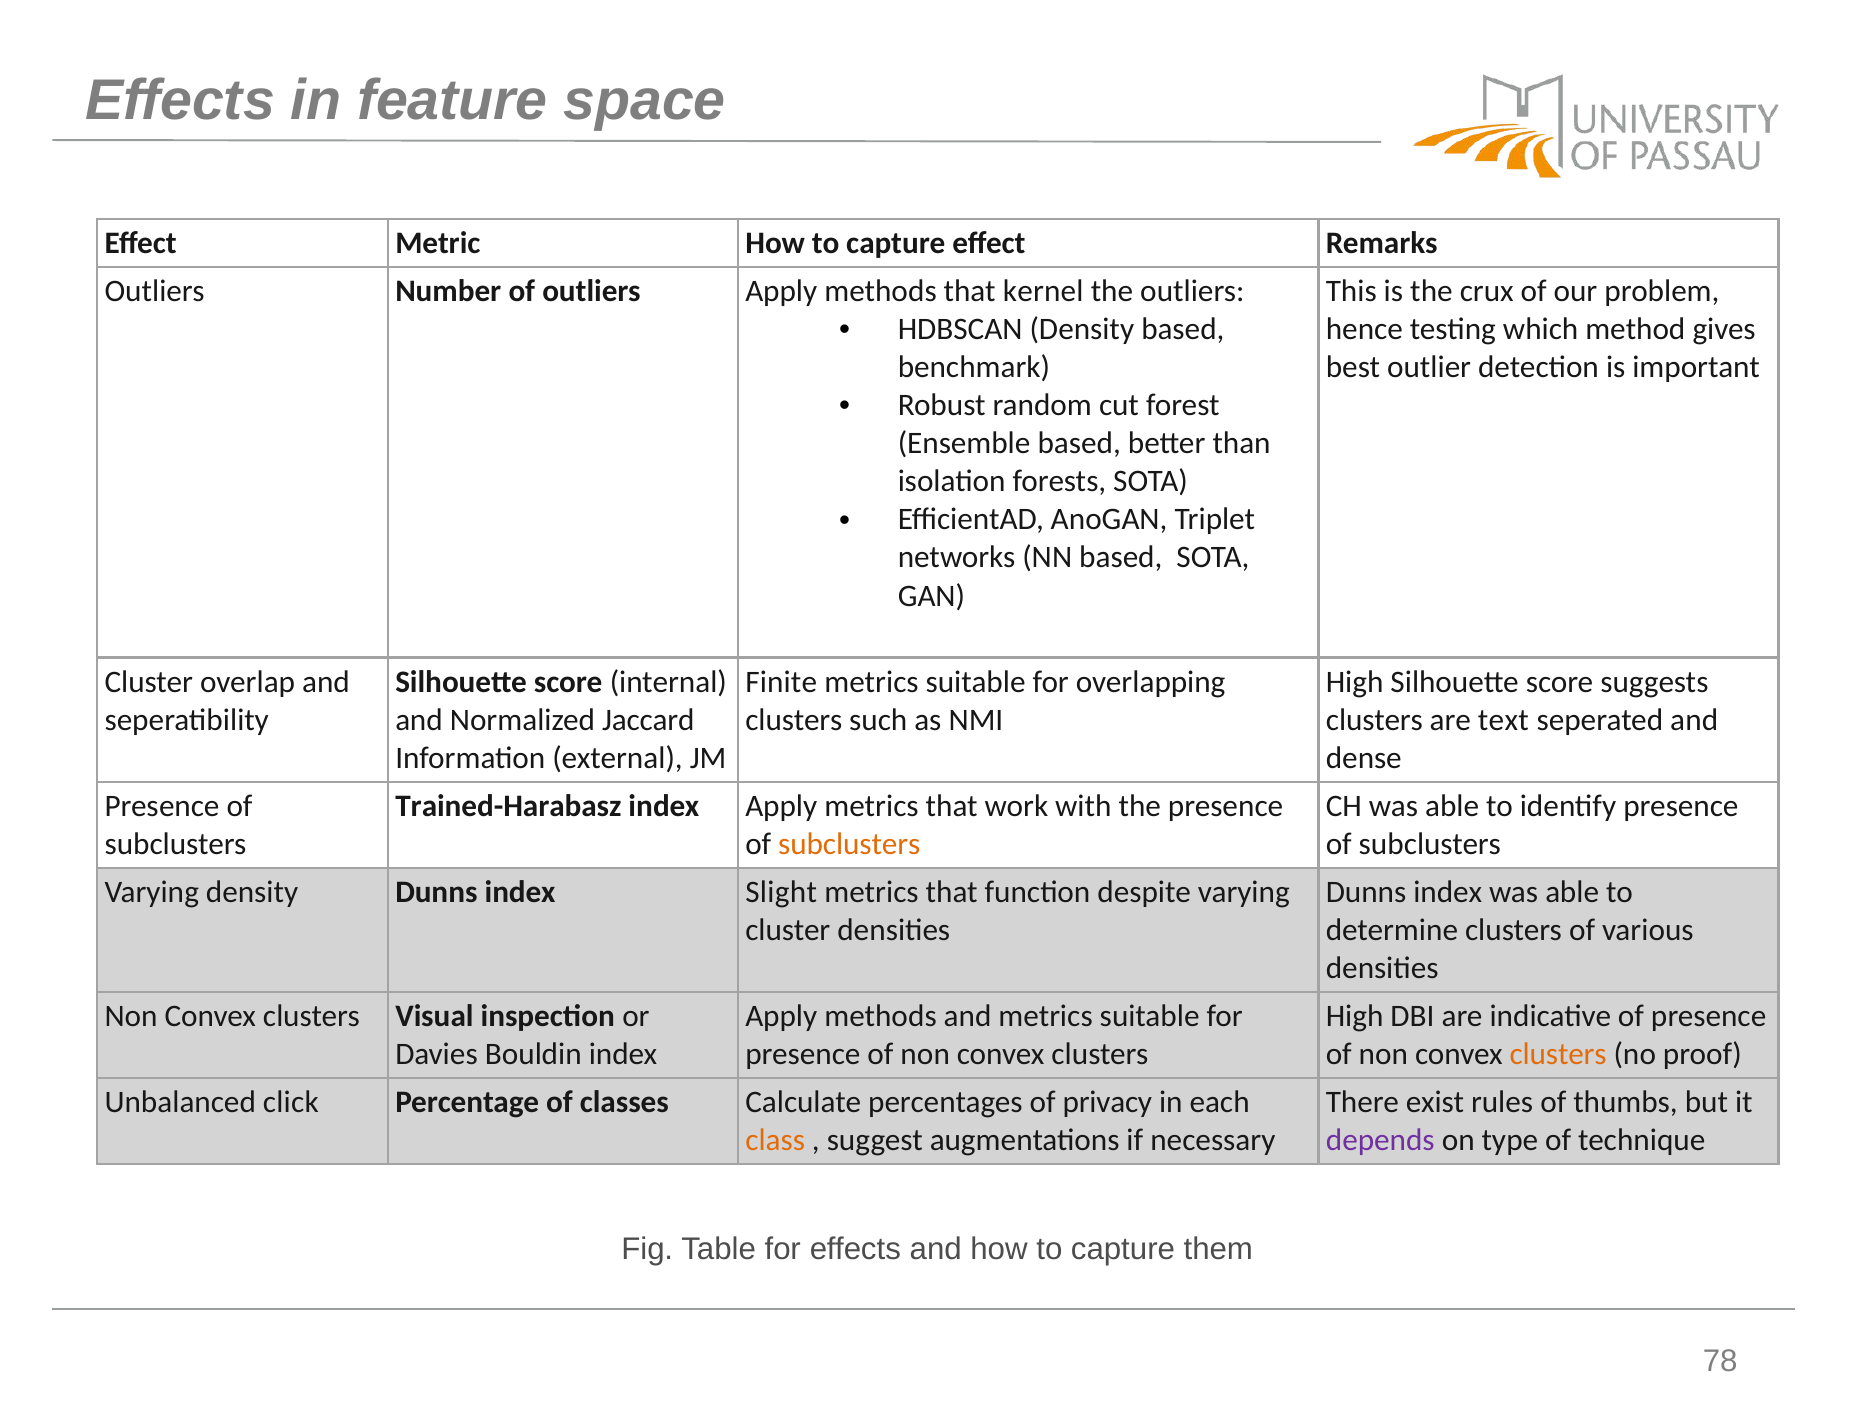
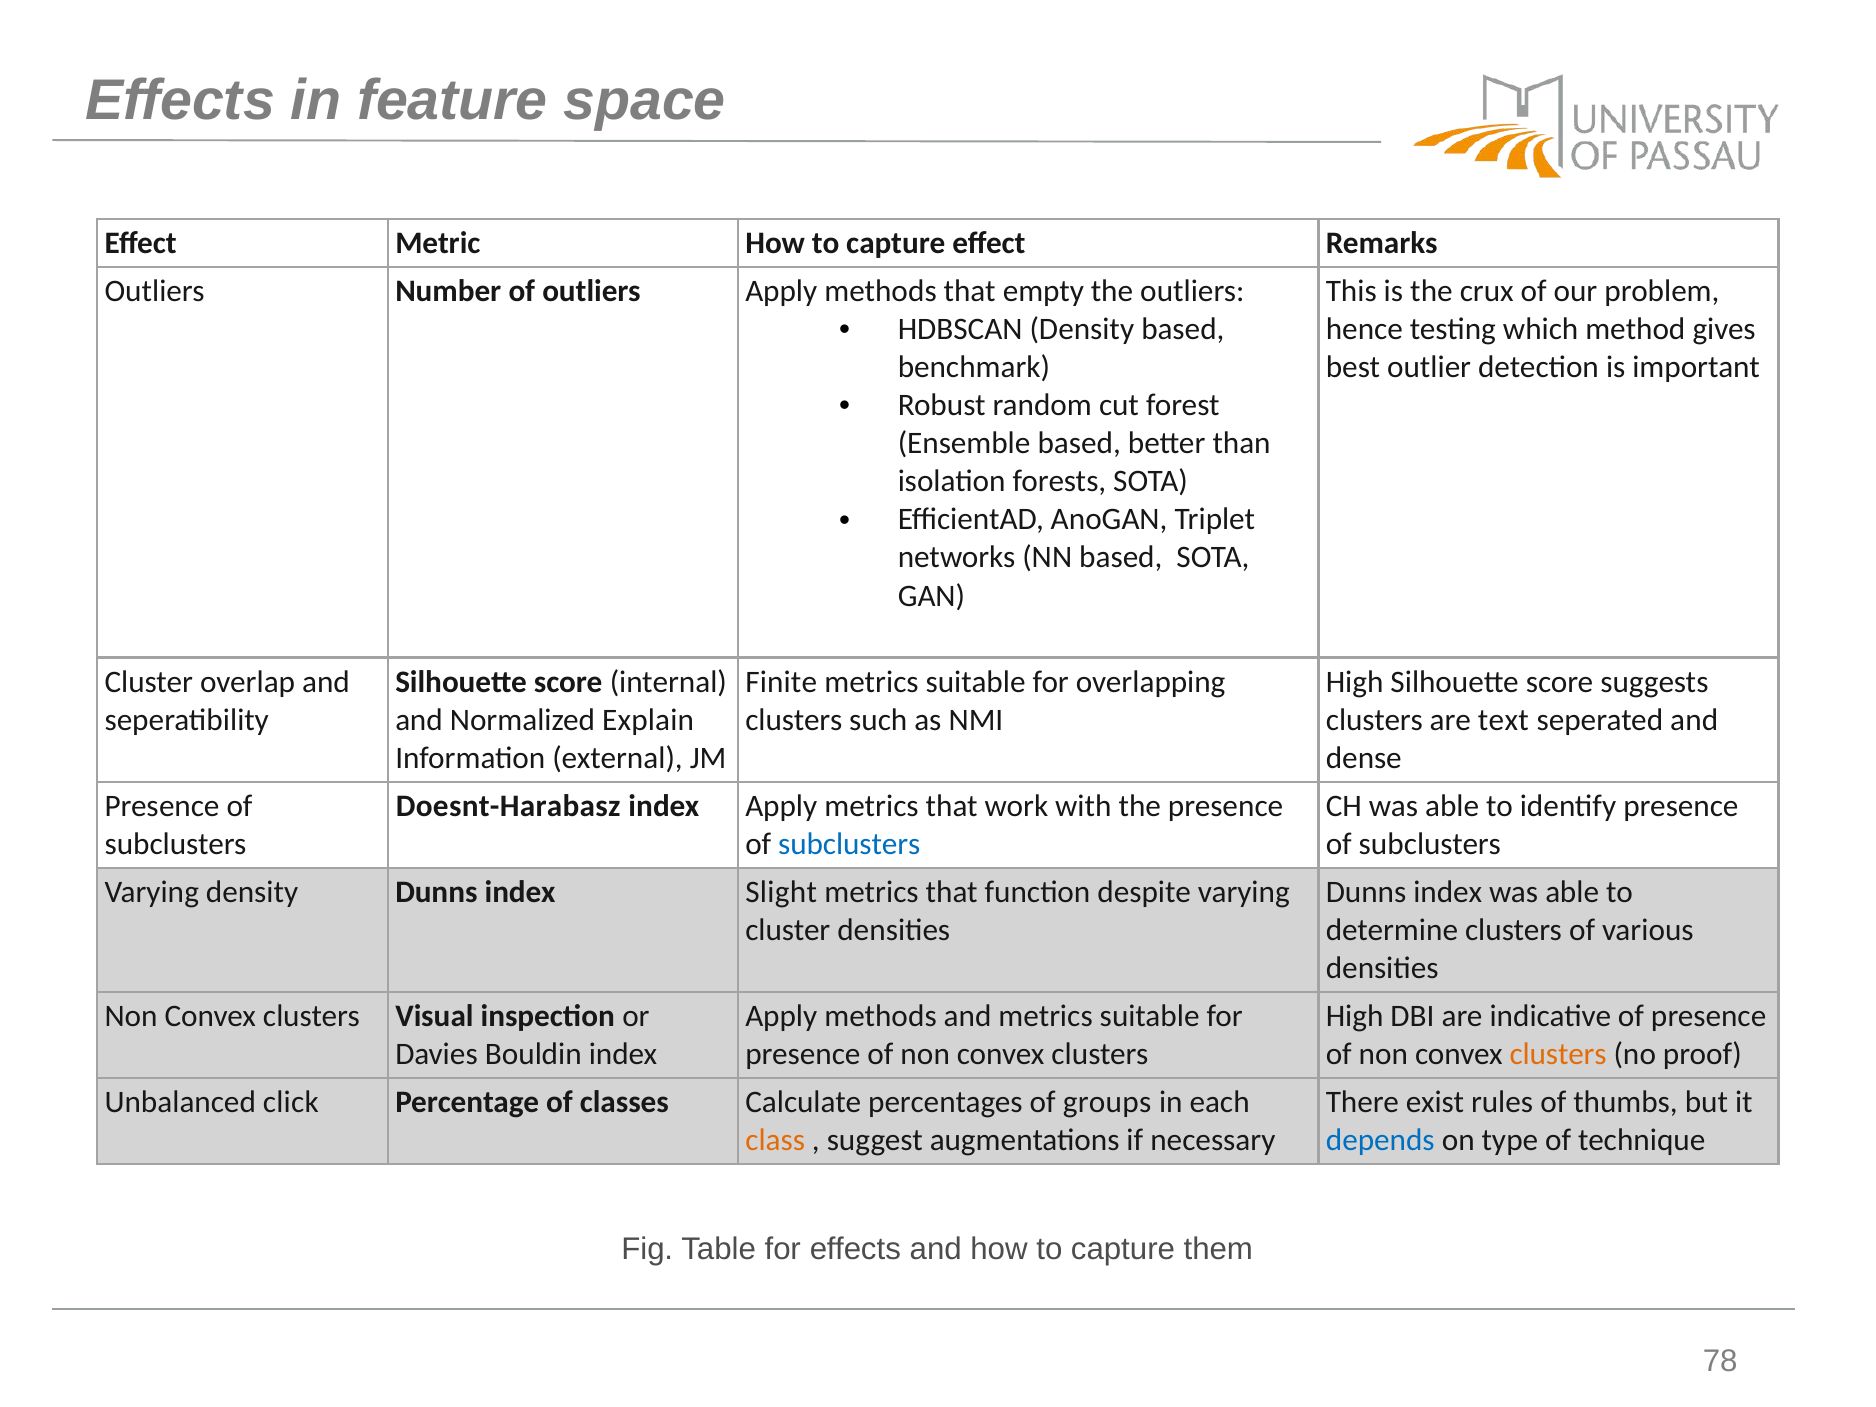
kernel: kernel -> empty
Jaccard: Jaccard -> Explain
Trained-Harabasz: Trained-Harabasz -> Doesnt-Harabasz
subclusters at (849, 844) colour: orange -> blue
privacy: privacy -> groups
depends colour: purple -> blue
